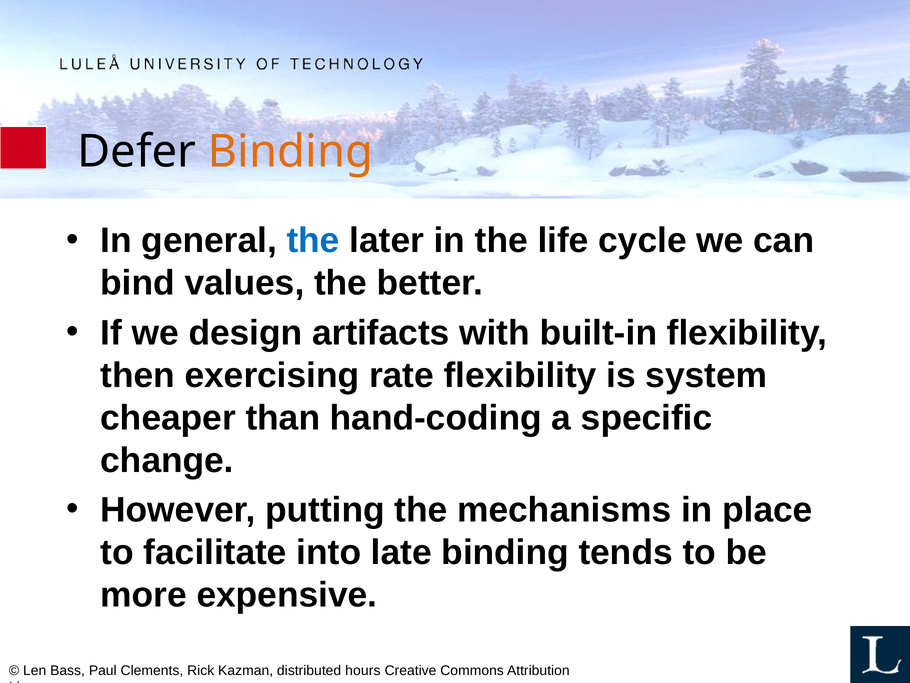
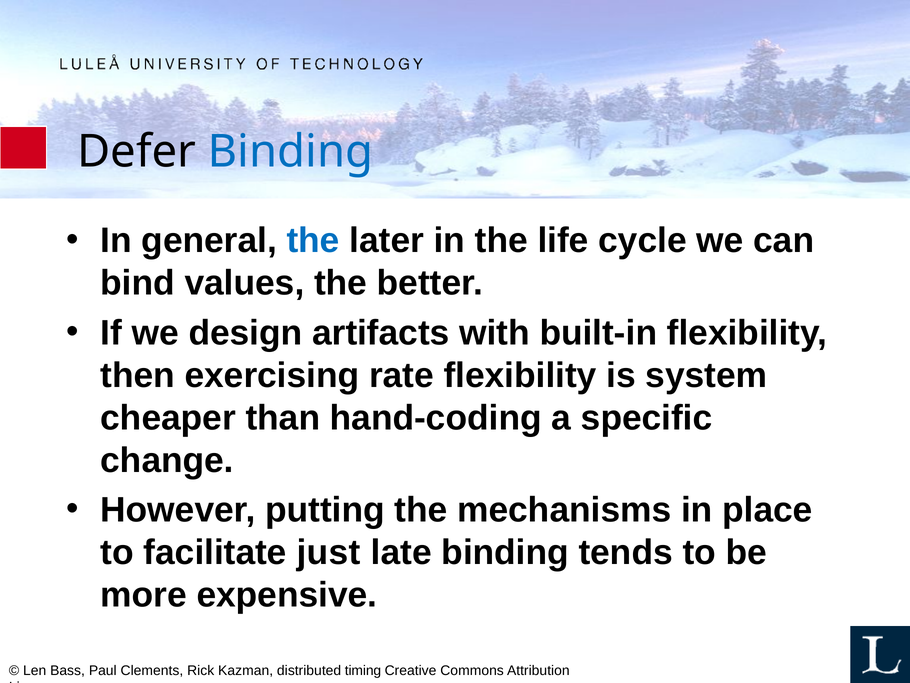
Binding at (291, 152) colour: orange -> blue
into: into -> just
hours: hours -> timing
